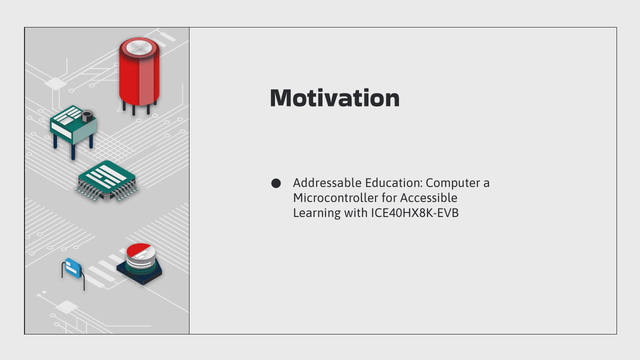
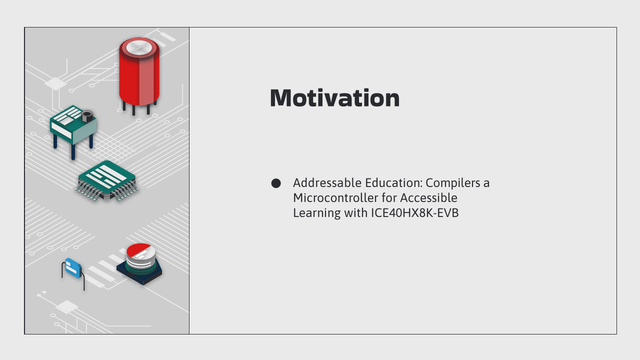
Computer: Computer -> Compilers
